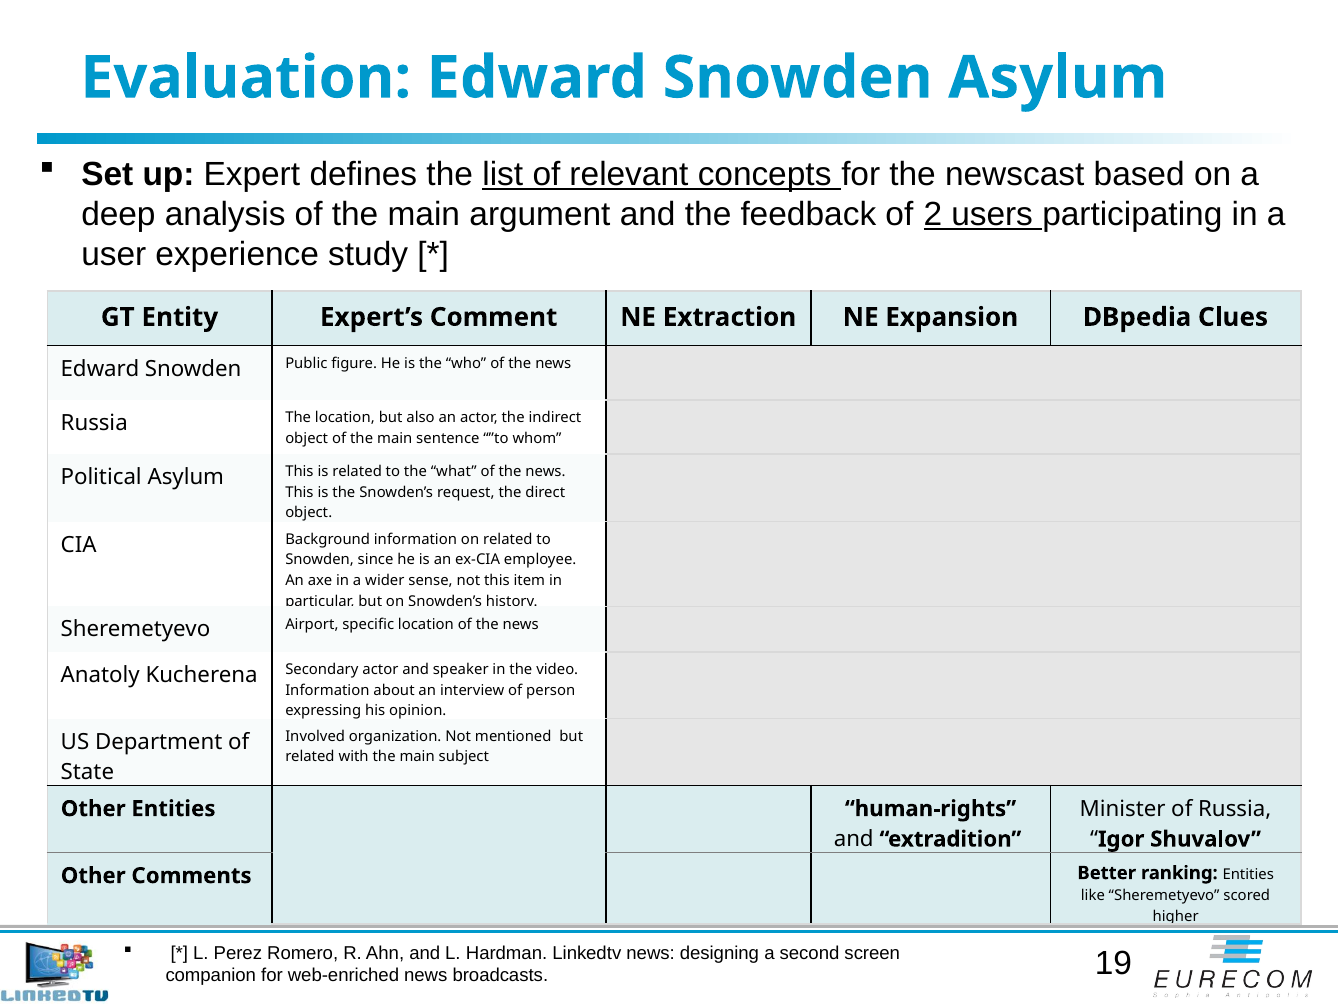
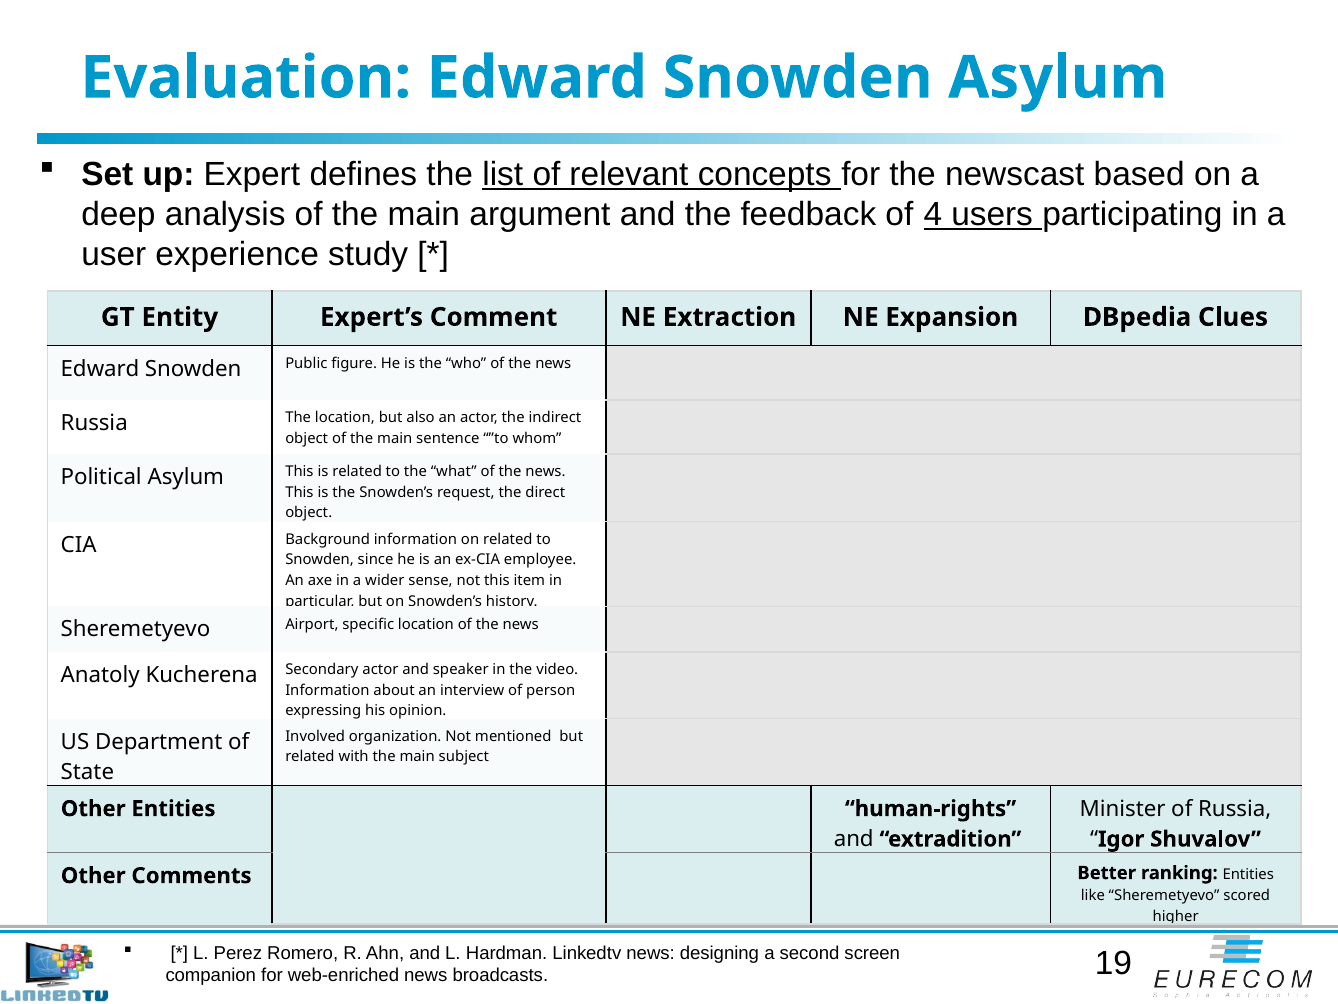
2: 2 -> 4
